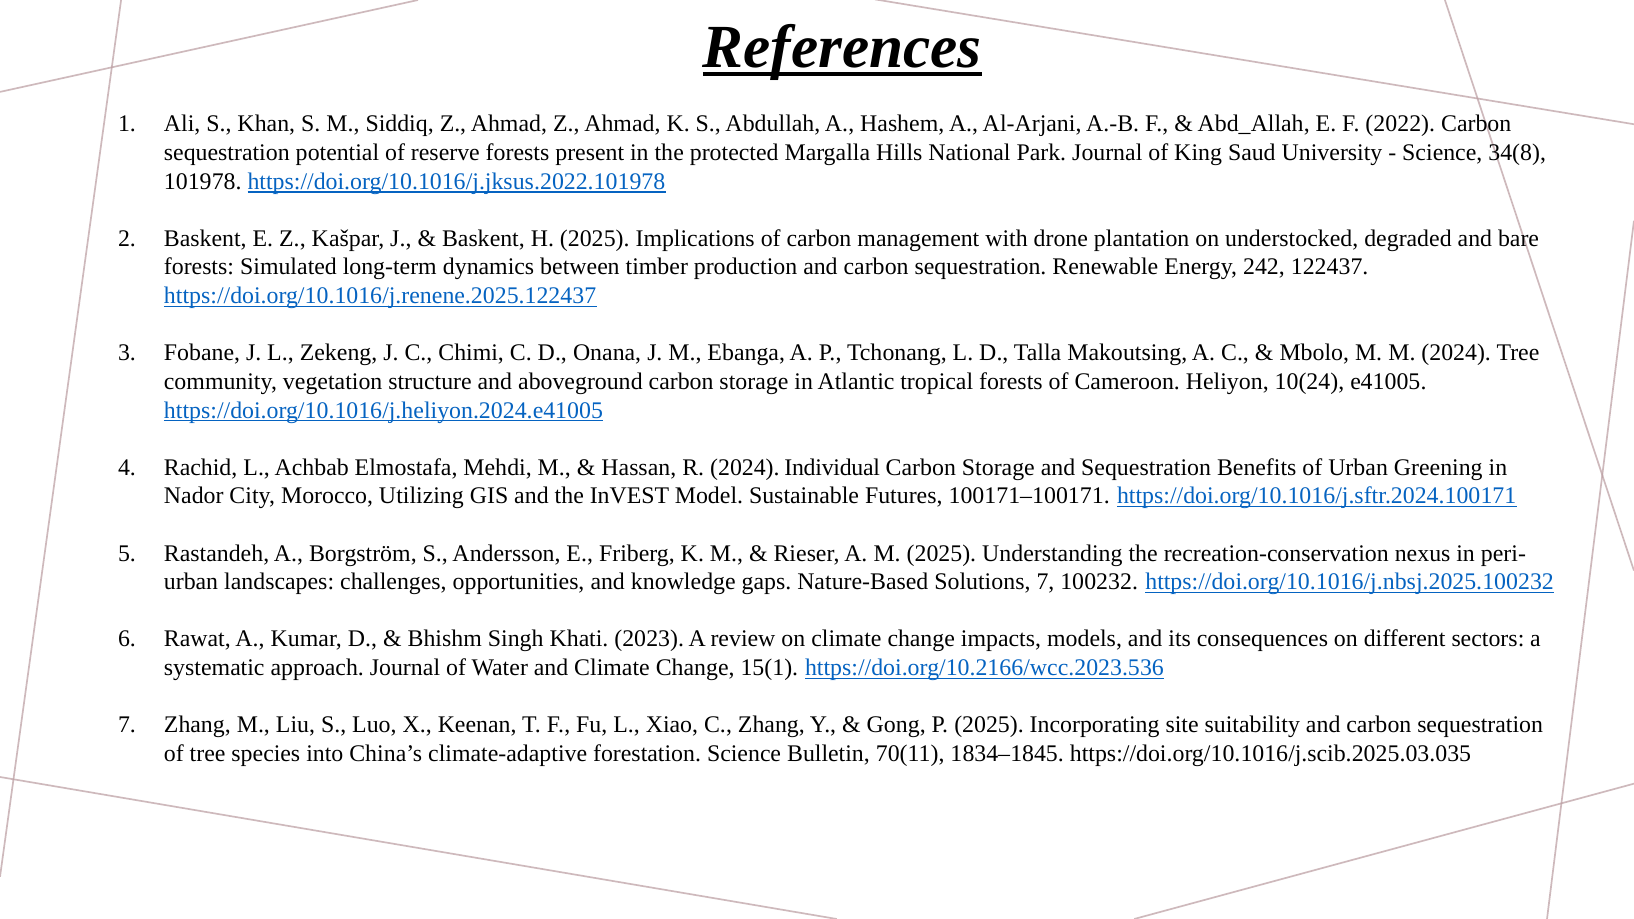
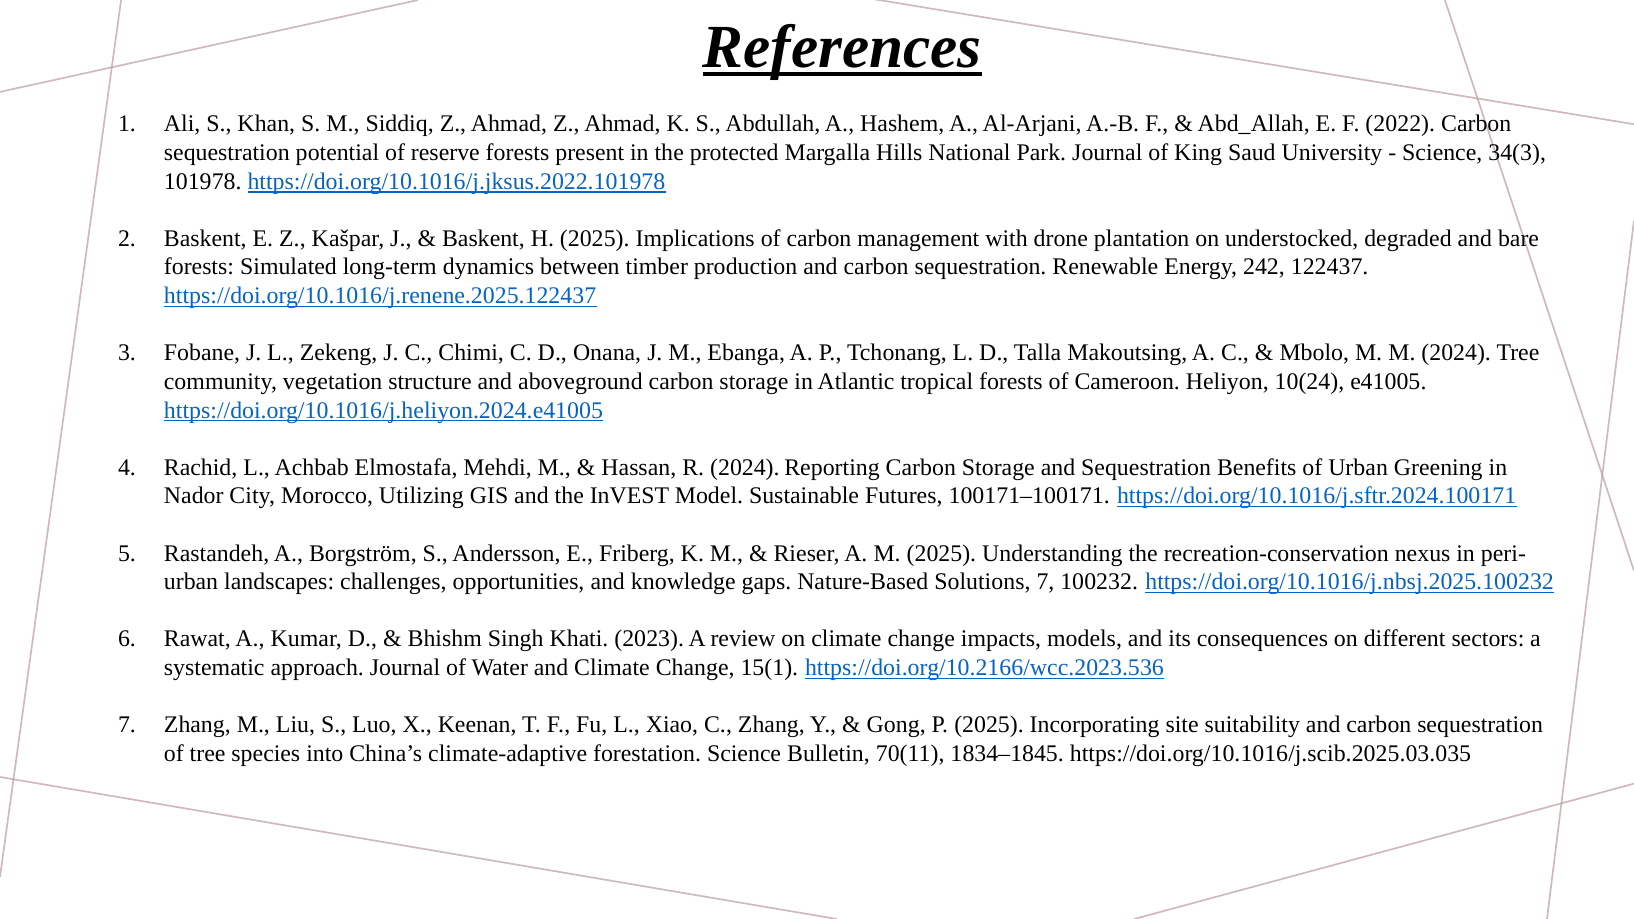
34(8: 34(8 -> 34(3
Individual: Individual -> Reporting
